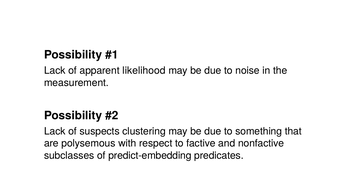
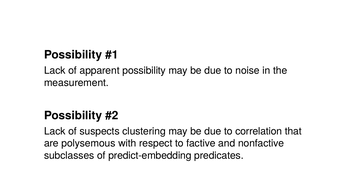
apparent likelihood: likelihood -> possibility
something: something -> correlation
